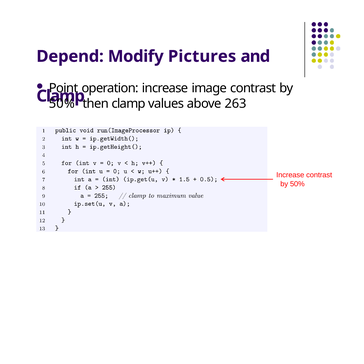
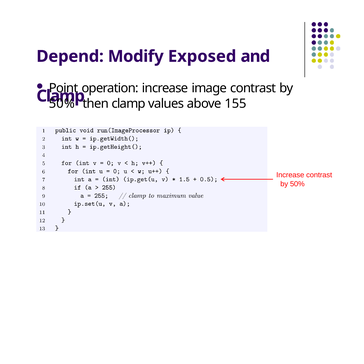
Pictures: Pictures -> Exposed
263: 263 -> 155
